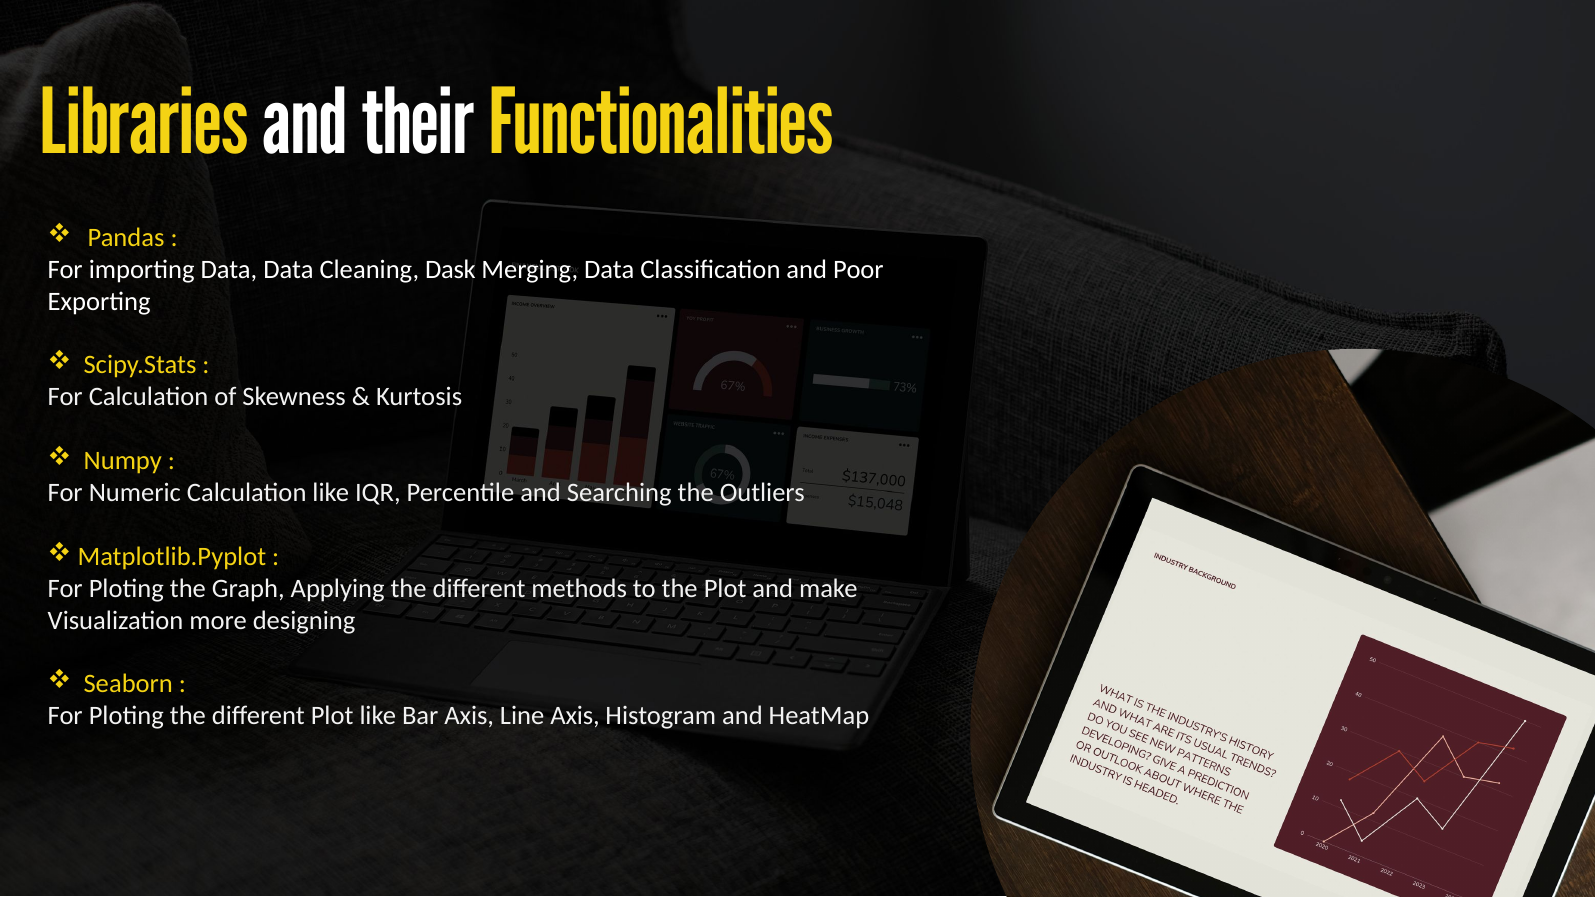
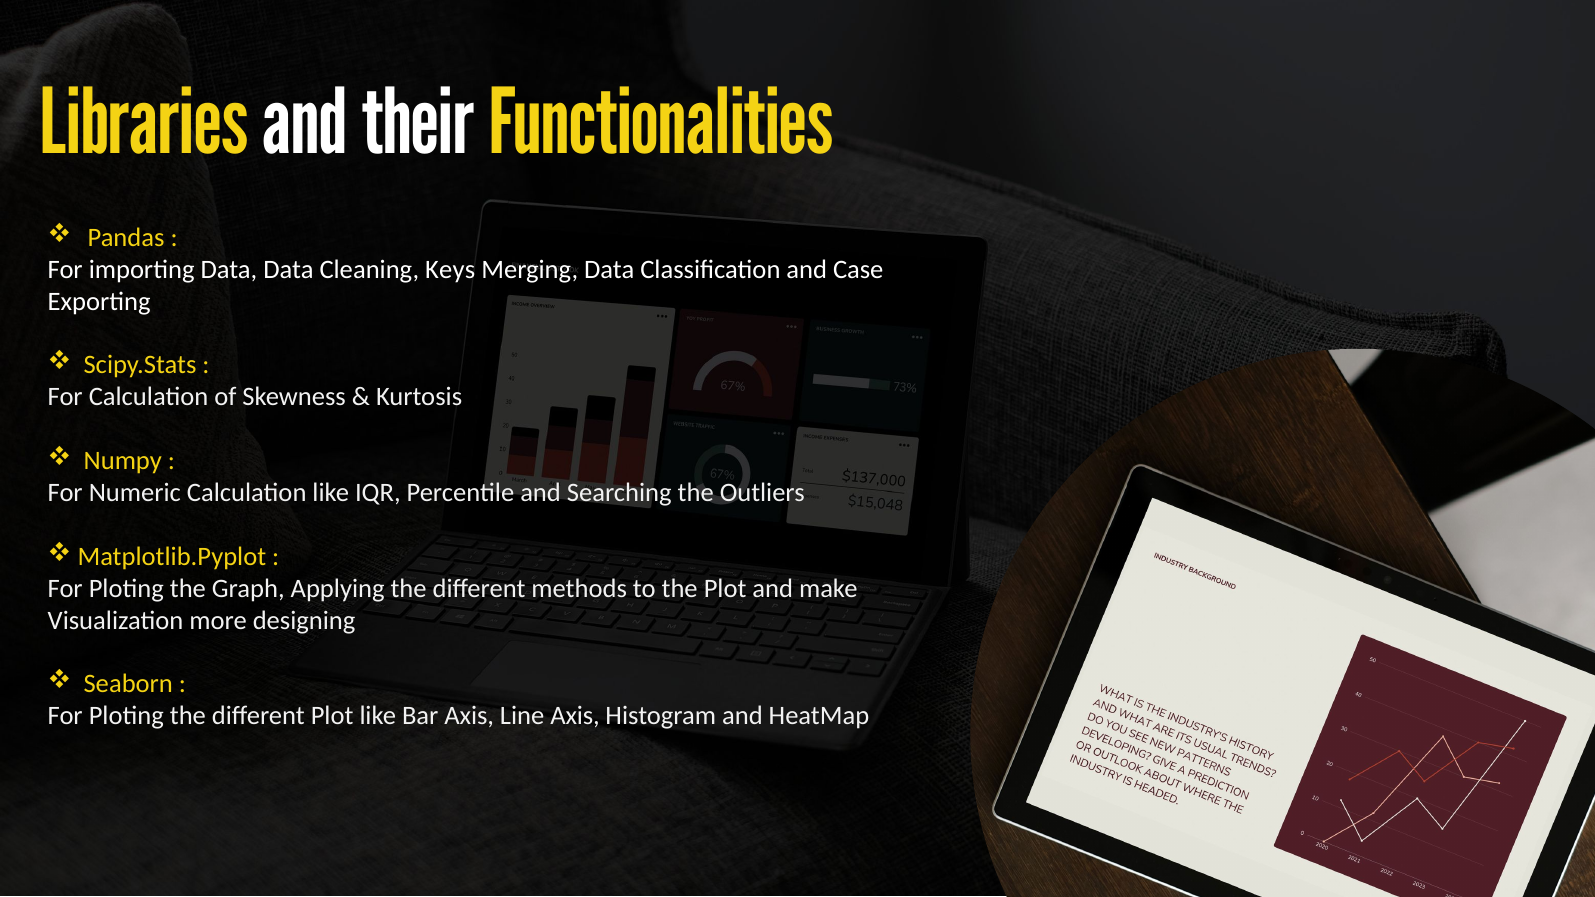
Dask: Dask -> Keys
Poor: Poor -> Case
